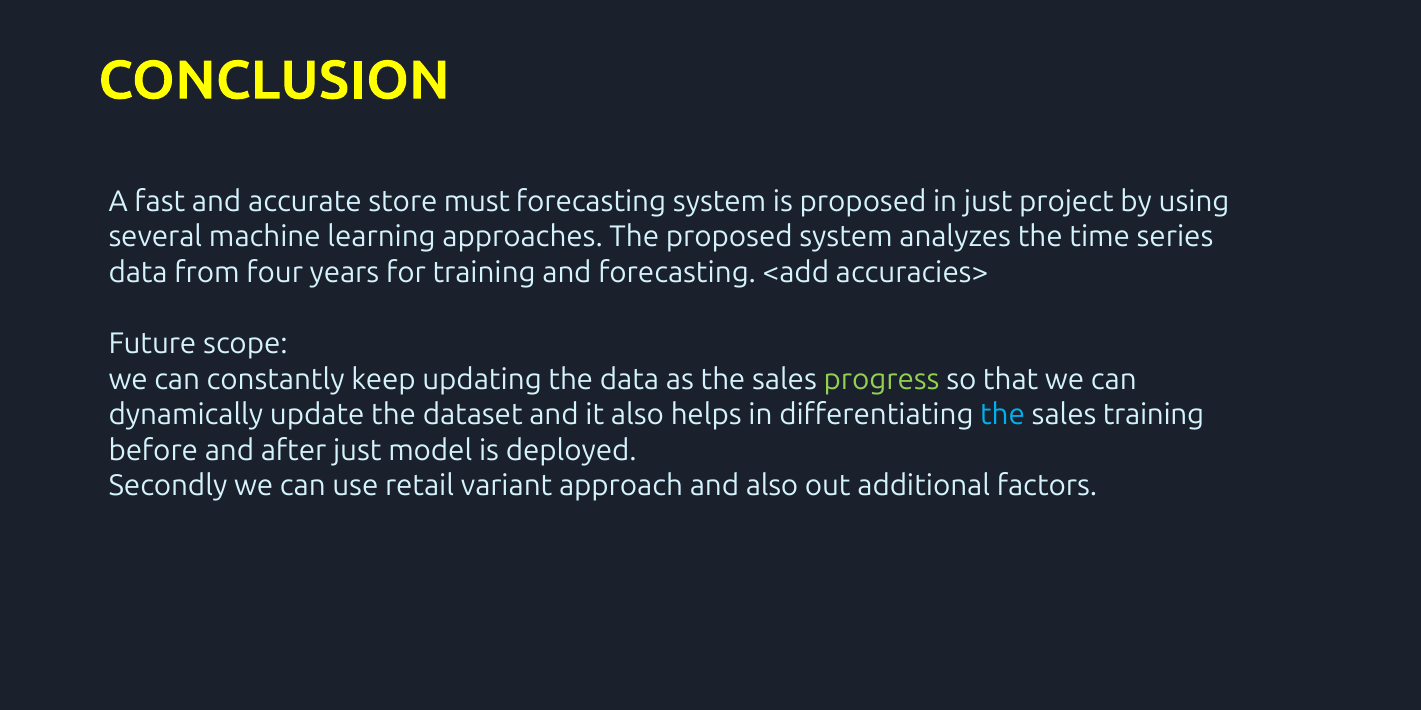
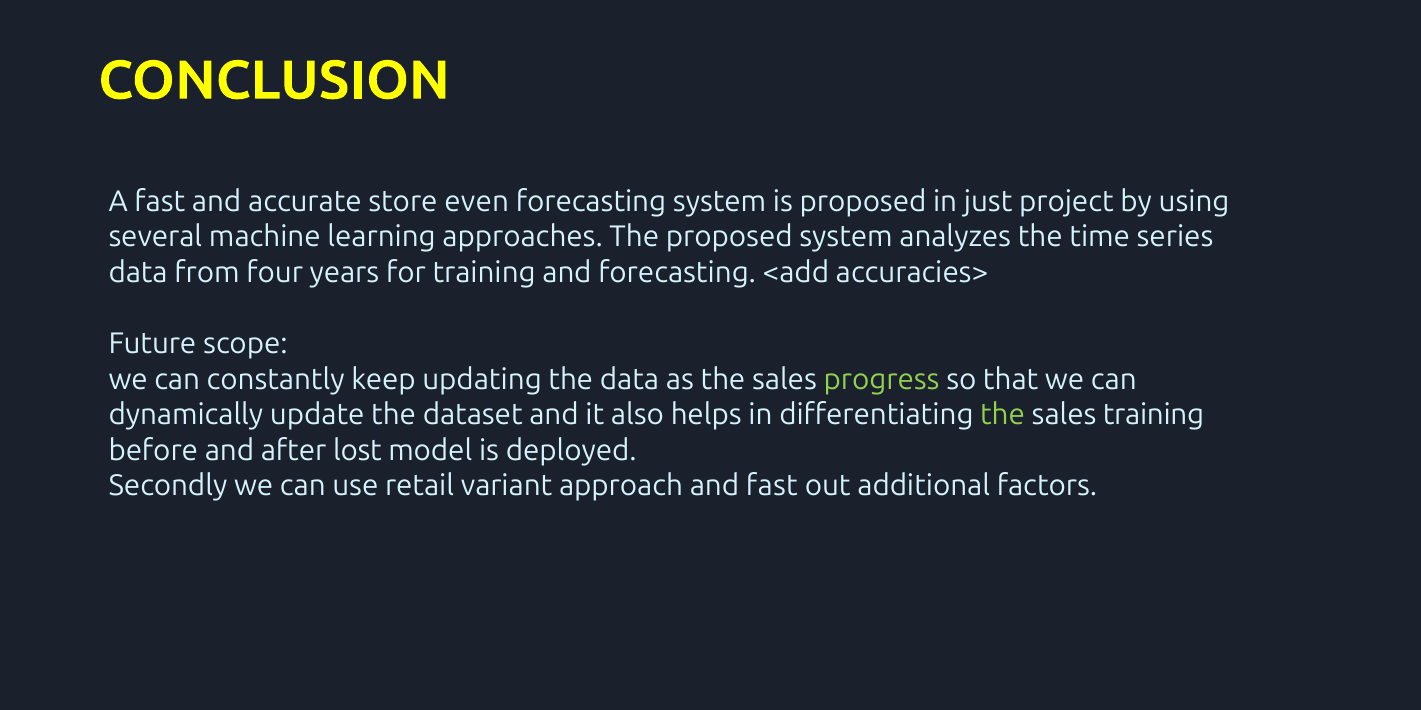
must: must -> even
the at (1002, 415) colour: light blue -> light green
after just: just -> lost
and also: also -> fast
